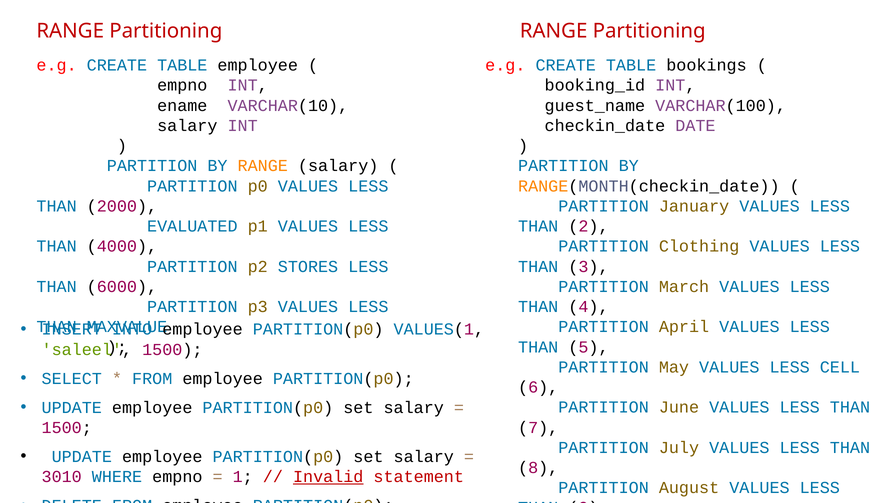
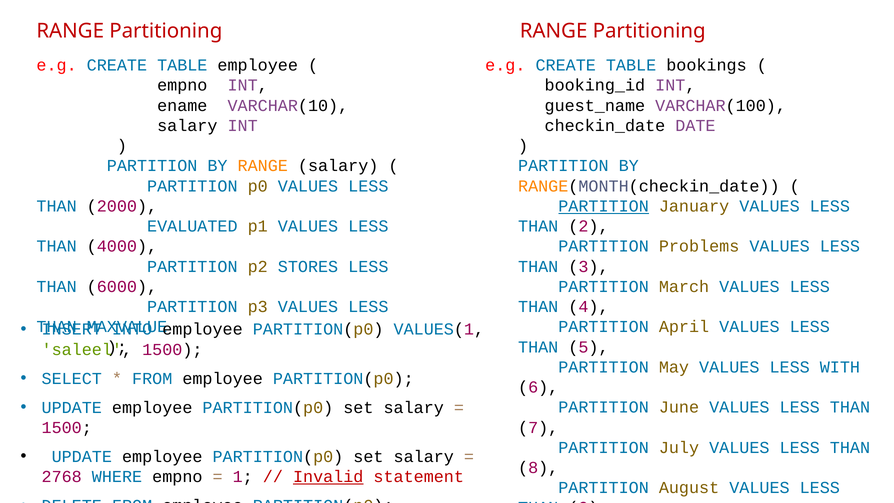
PARTITION at (604, 206) underline: none -> present
Clothing: Clothing -> Problems
CELL: CELL -> WITH
3010: 3010 -> 2768
